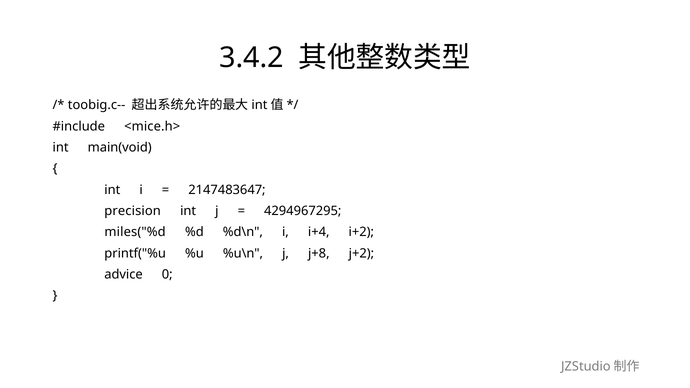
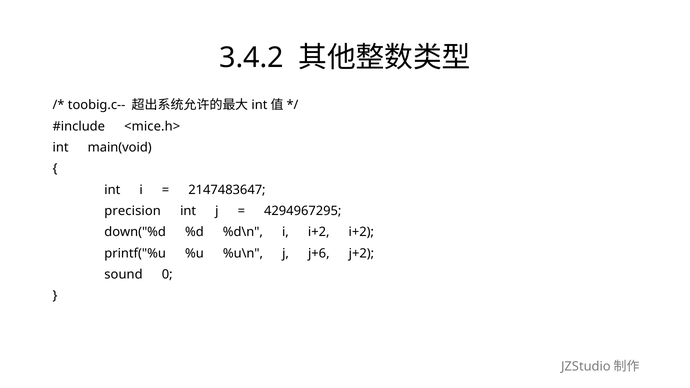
miles("%d: miles("%d -> down("%d
i i+4: i+4 -> i+2
j+8: j+8 -> j+6
advice: advice -> sound
